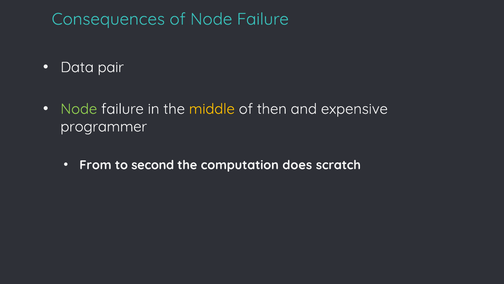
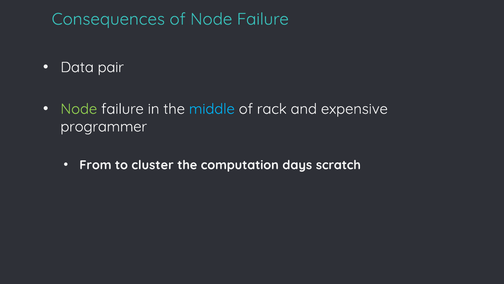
middle colour: yellow -> light blue
then: then -> rack
second: second -> cluster
does: does -> days
